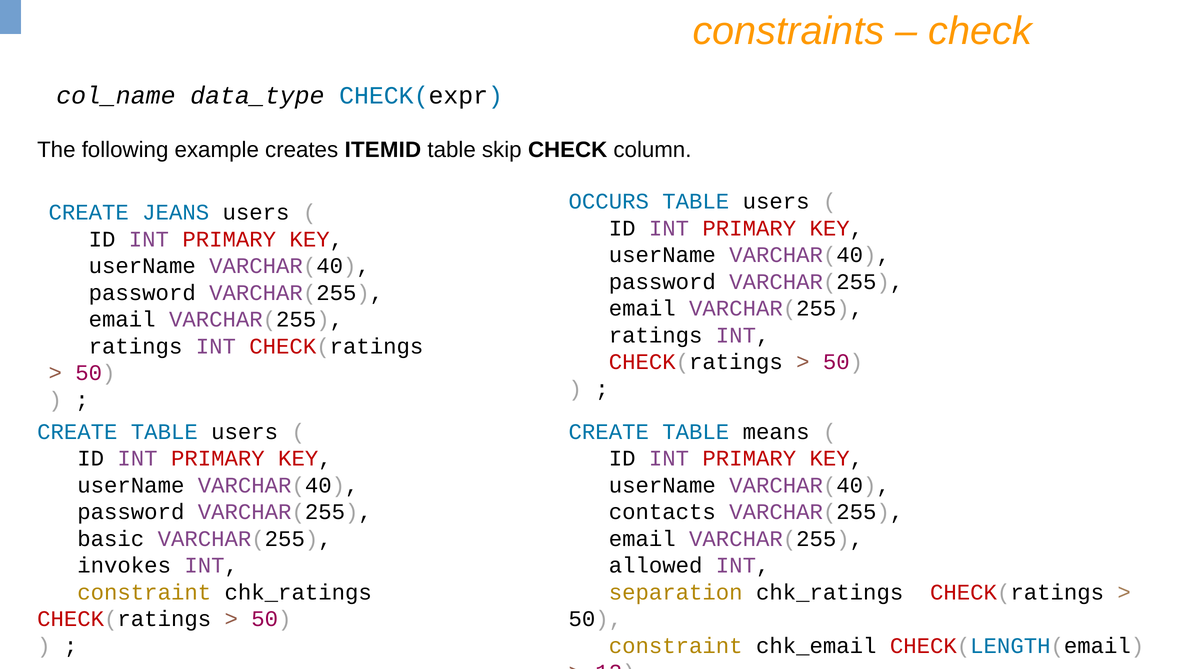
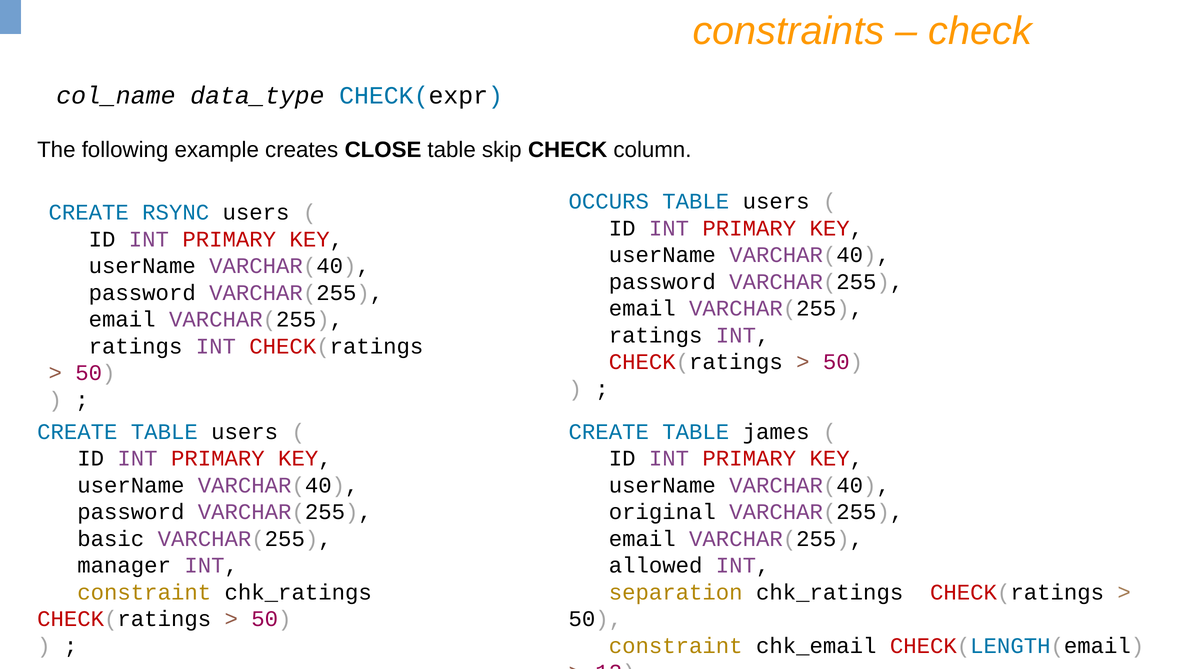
ITEMID: ITEMID -> CLOSE
JEANS: JEANS -> RSYNC
means: means -> james
contacts: contacts -> original
invokes: invokes -> manager
